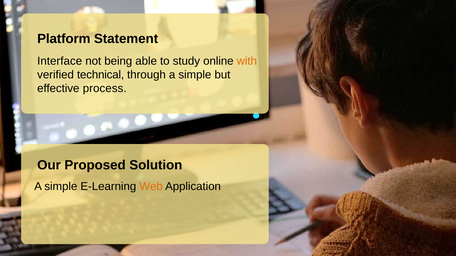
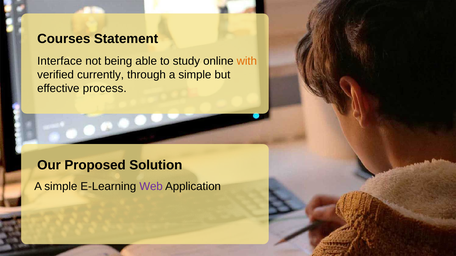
Platform: Platform -> Courses
technical: technical -> currently
Web colour: orange -> purple
